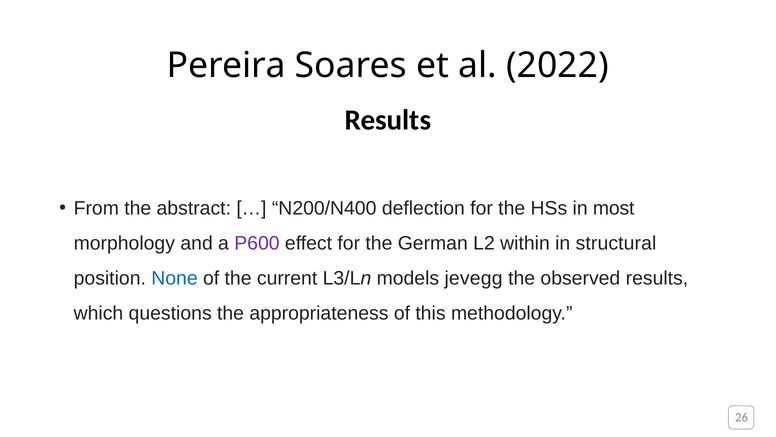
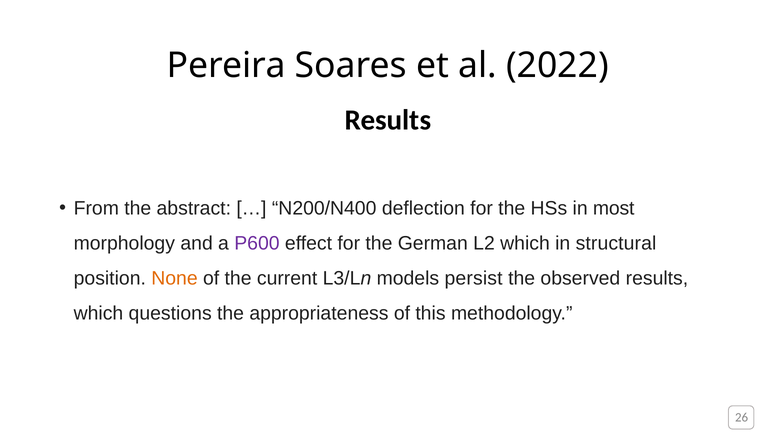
L2 within: within -> which
None colour: blue -> orange
jevegg: jevegg -> persist
